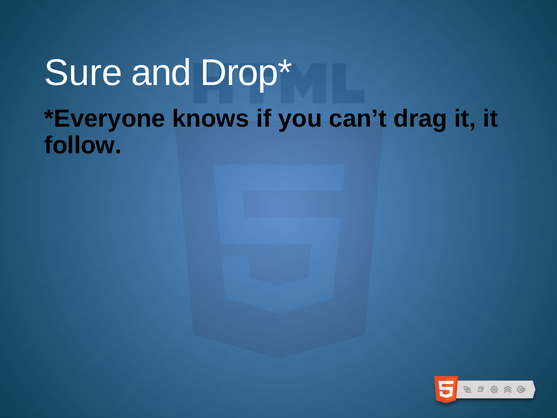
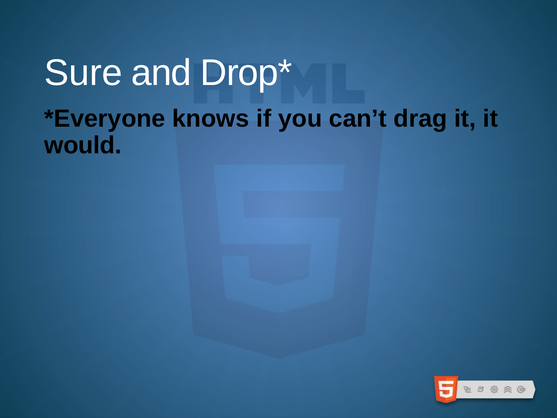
follow: follow -> would
